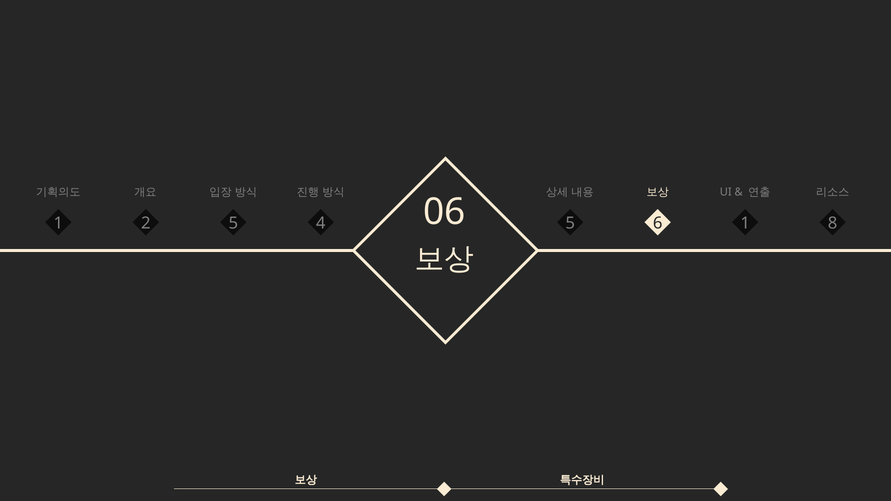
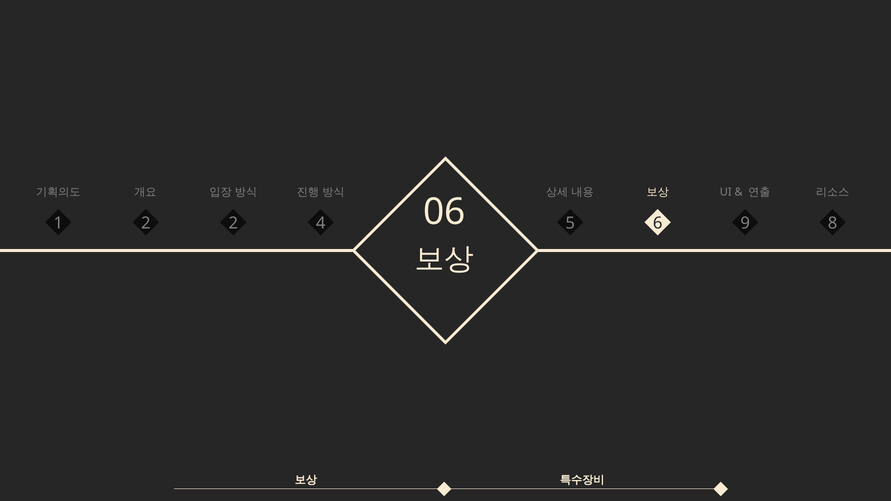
06 1: 1 -> 9
2 5: 5 -> 2
